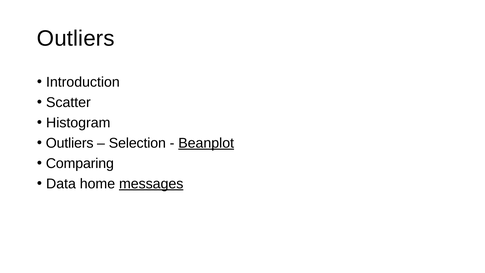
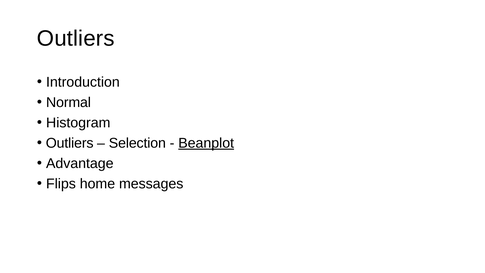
Scatter: Scatter -> Normal
Comparing: Comparing -> Advantage
Data: Data -> Flips
messages underline: present -> none
